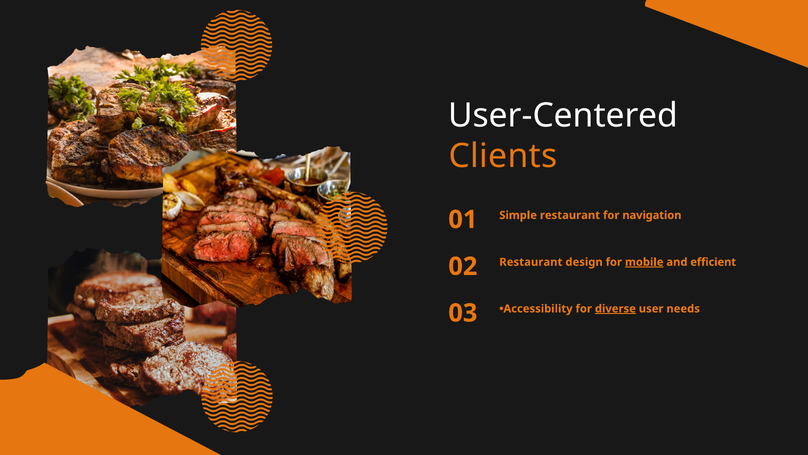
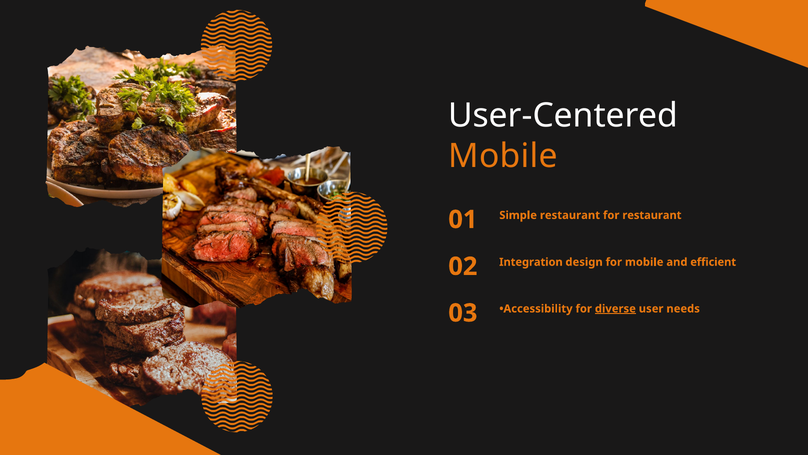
Clients at (503, 156): Clients -> Mobile
for navigation: navigation -> restaurant
Restaurant at (531, 262): Restaurant -> Integration
mobile at (644, 262) underline: present -> none
